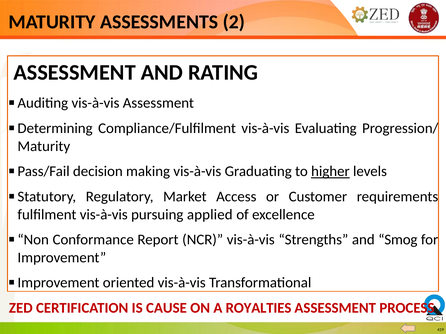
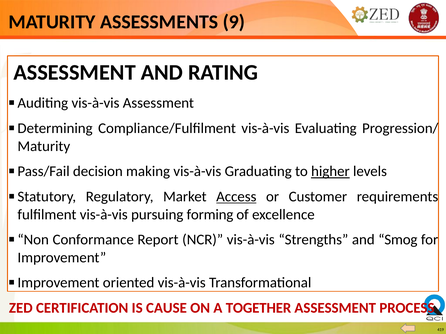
2: 2 -> 9
Access underline: none -> present
applied: applied -> forming
ROYALTIES: ROYALTIES -> TOGETHER
